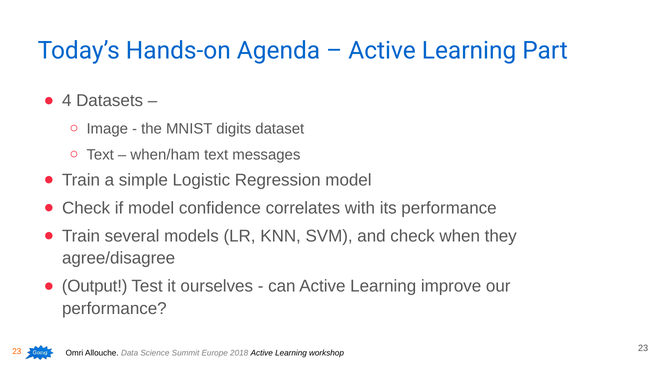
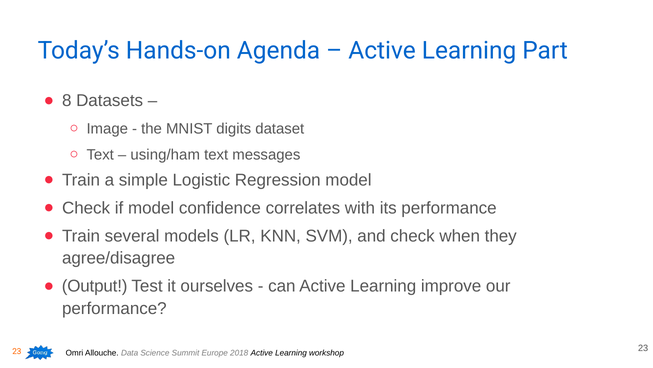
4: 4 -> 8
when/ham: when/ham -> using/ham
